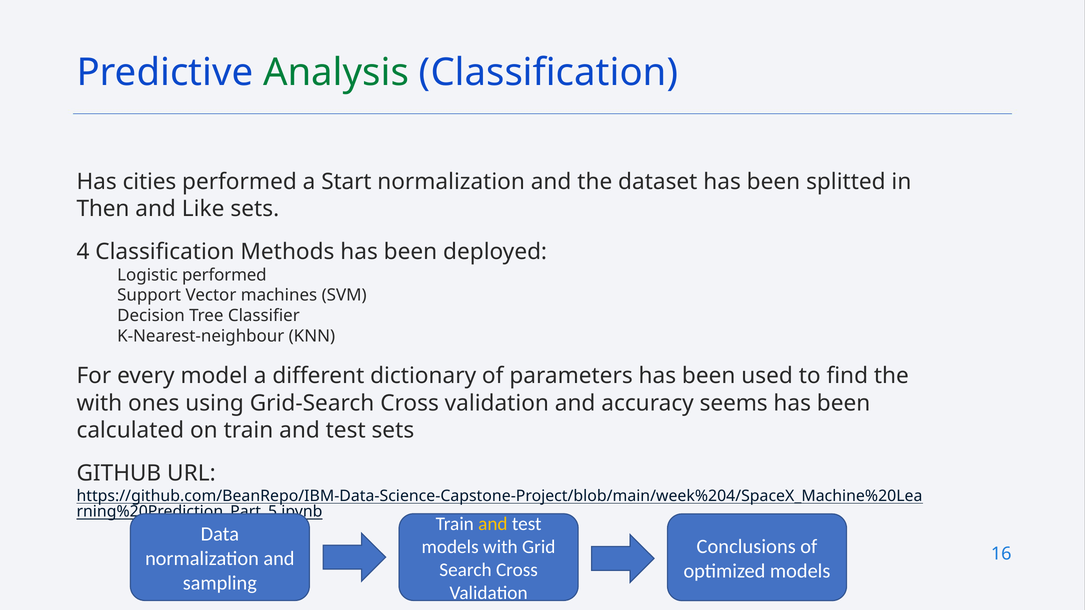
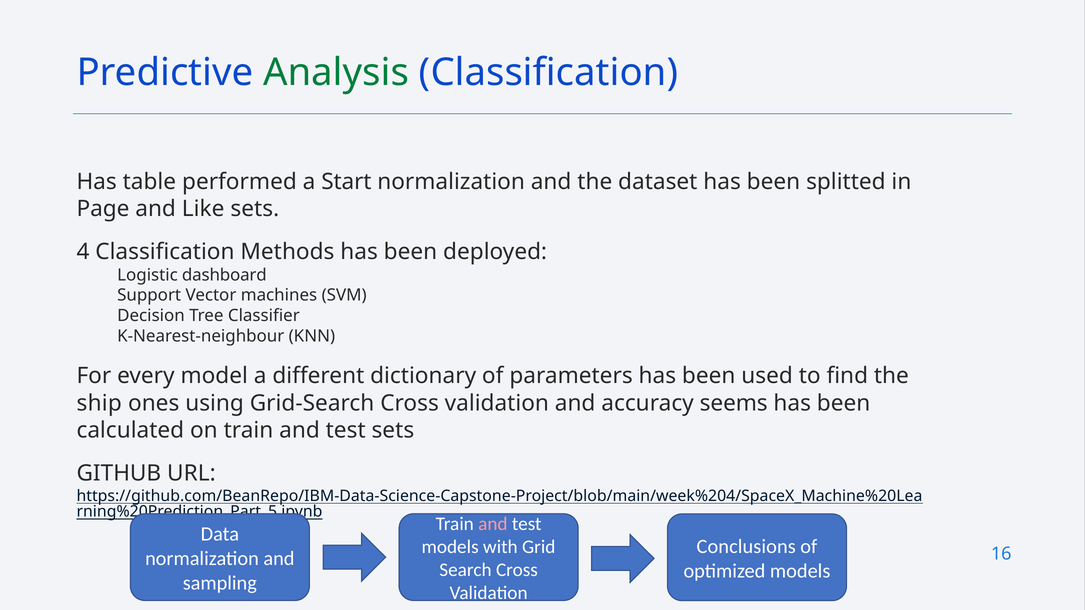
cities: cities -> table
Then: Then -> Page
Logistic performed: performed -> dashboard
with at (99, 403): with -> ship
and at (493, 524) colour: yellow -> pink
